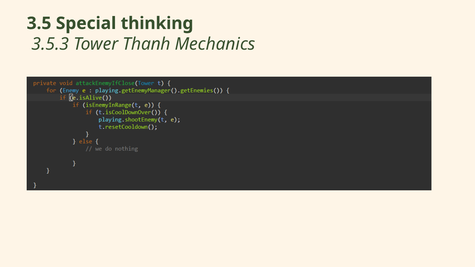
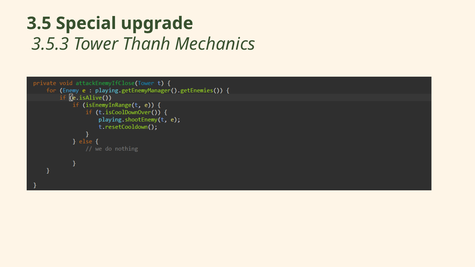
thinking: thinking -> upgrade
